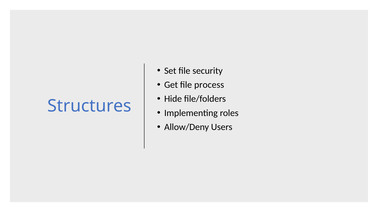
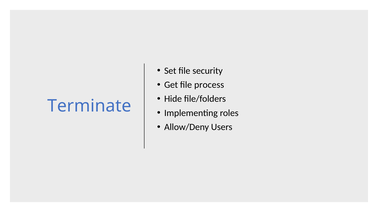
Structures: Structures -> Terminate
